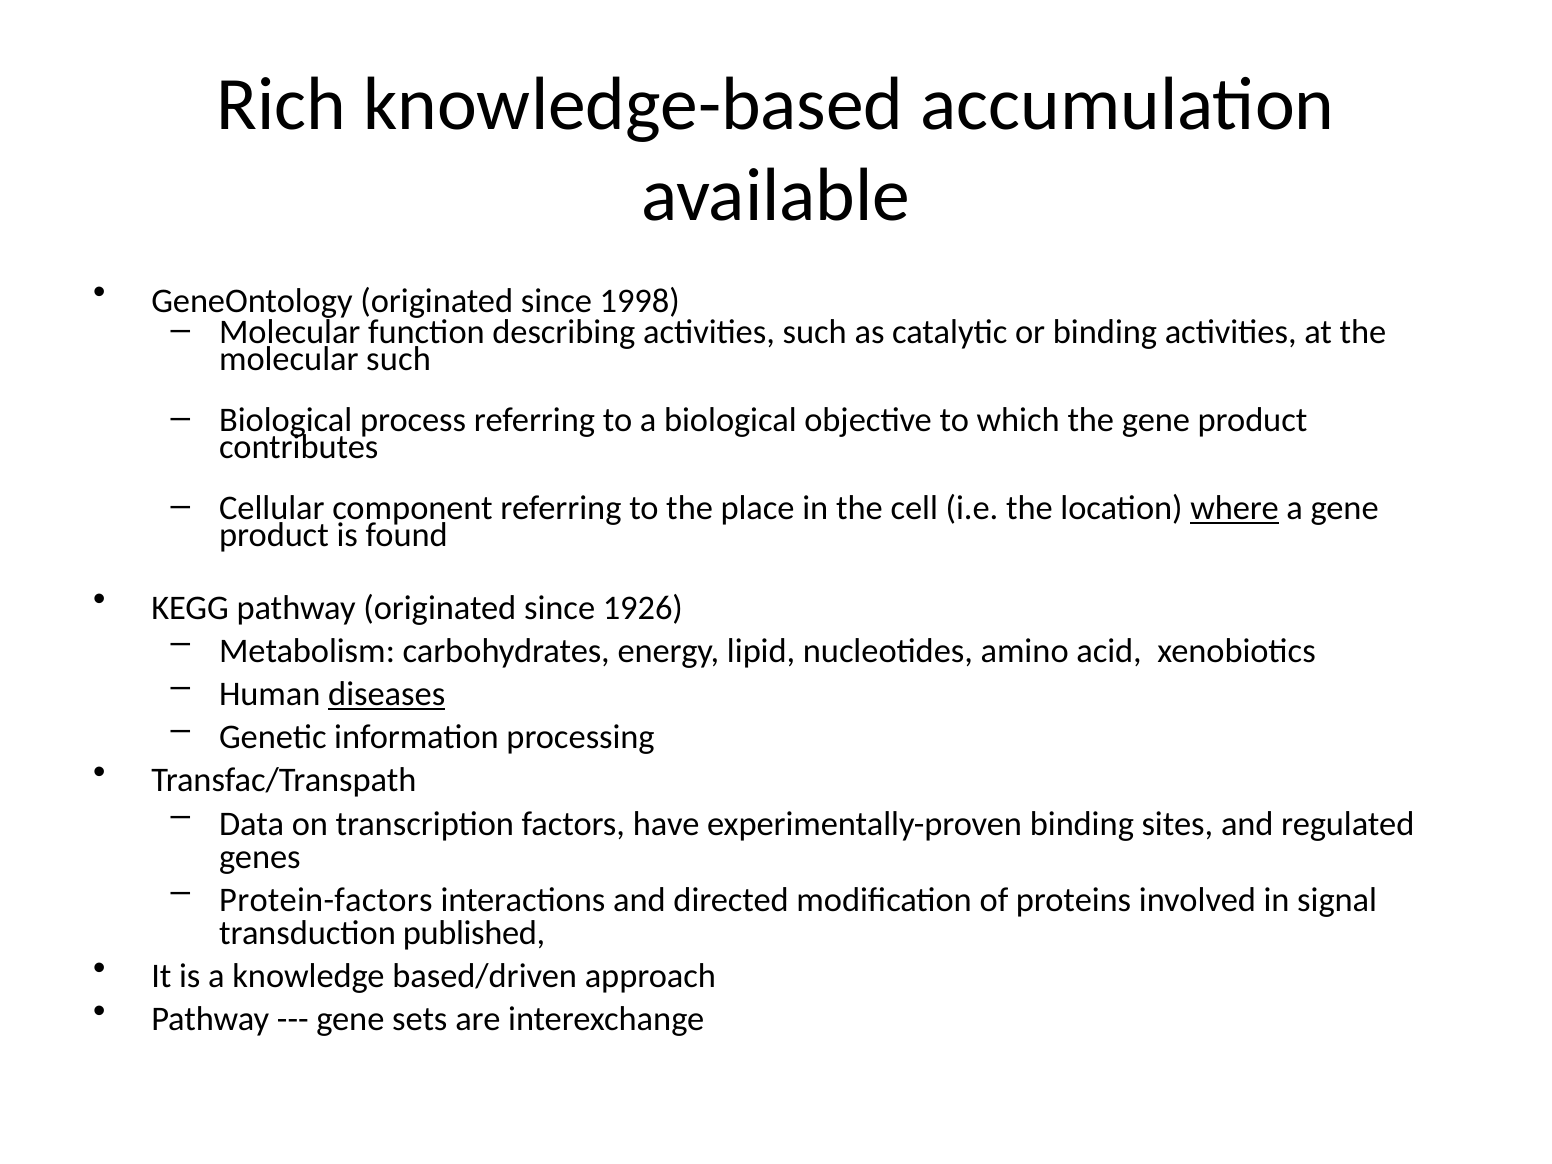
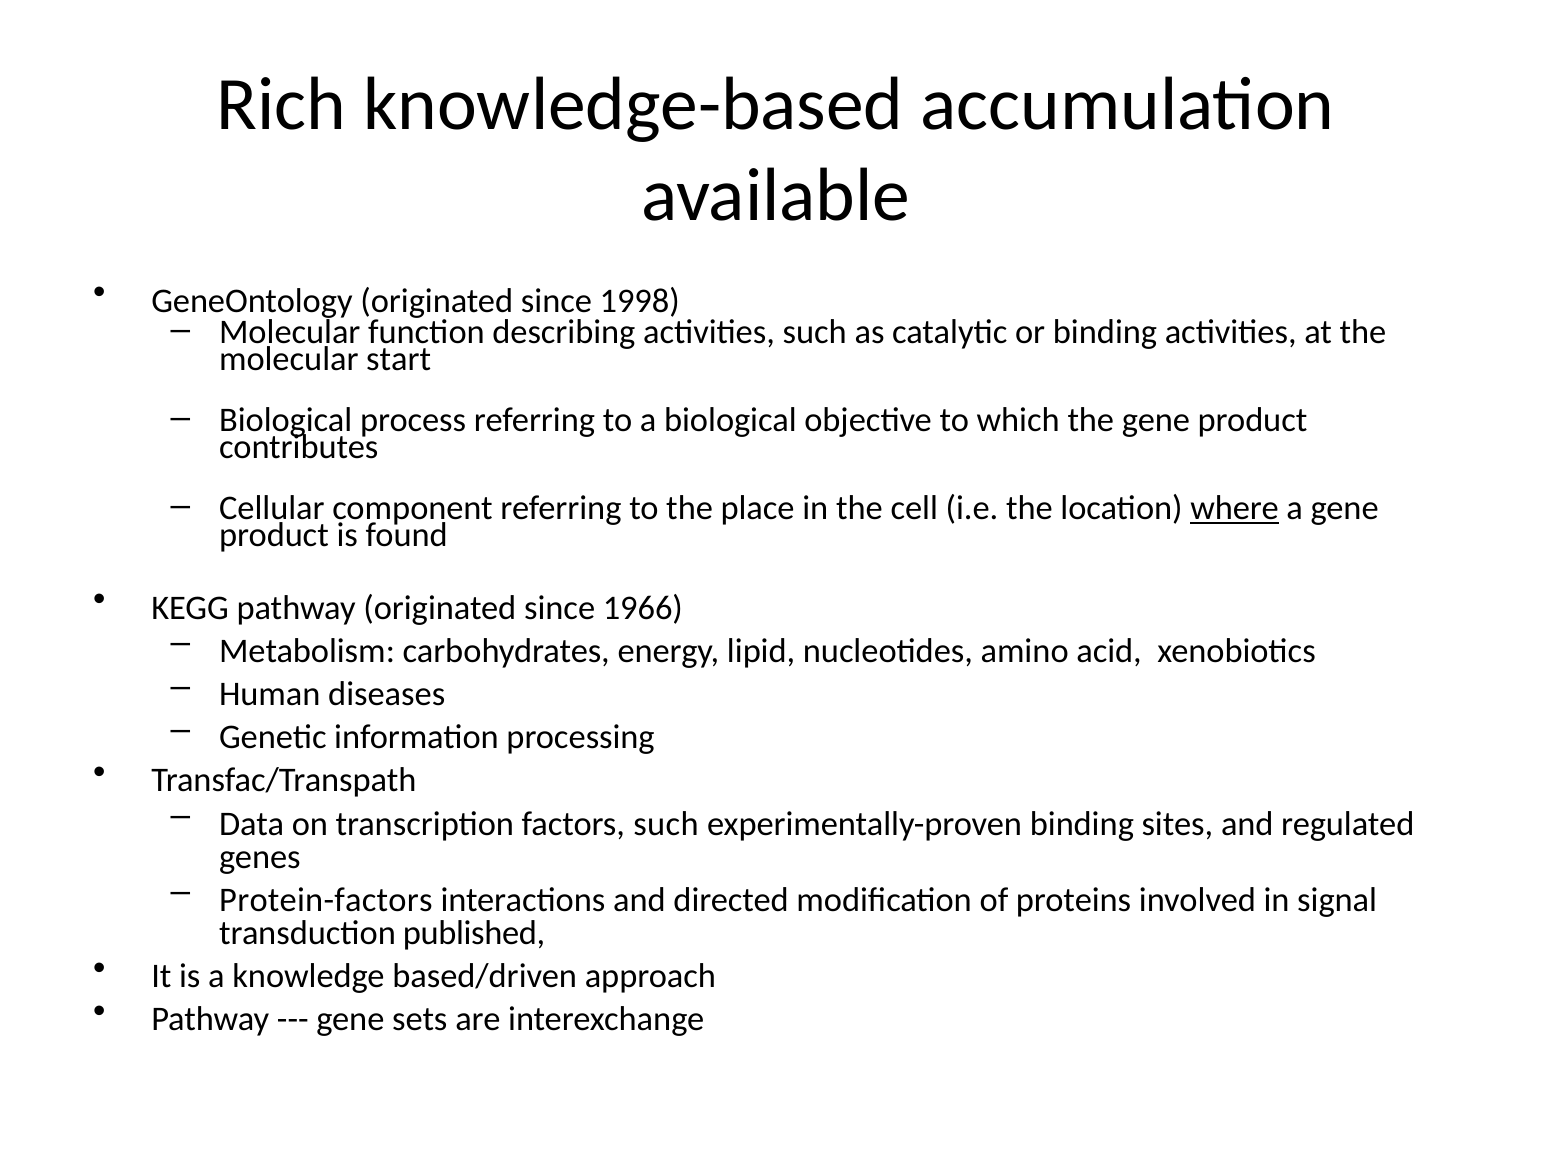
molecular such: such -> start
1926: 1926 -> 1966
diseases underline: present -> none
factors have: have -> such
